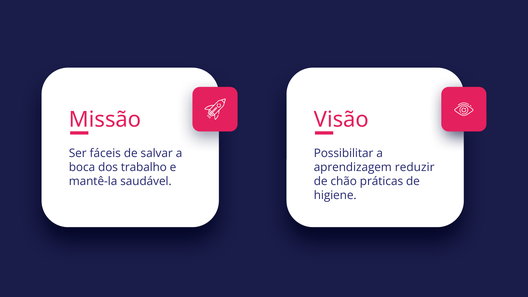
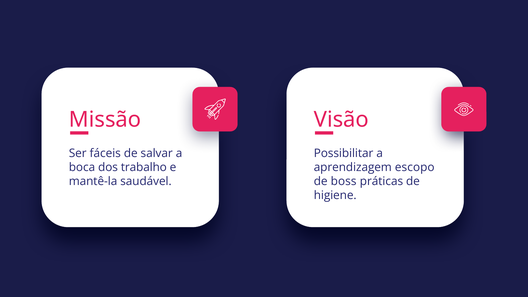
reduzir: reduzir -> escopo
chão: chão -> boss
